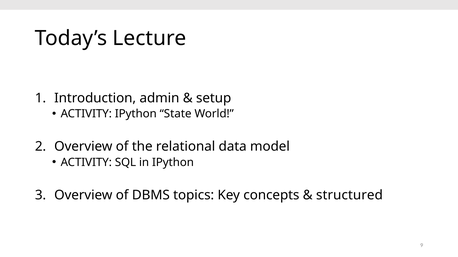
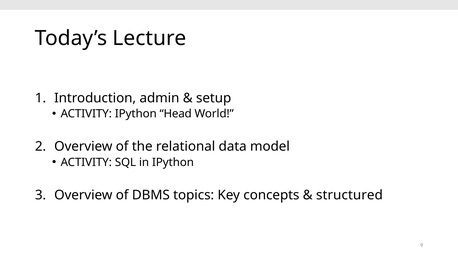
State: State -> Head
